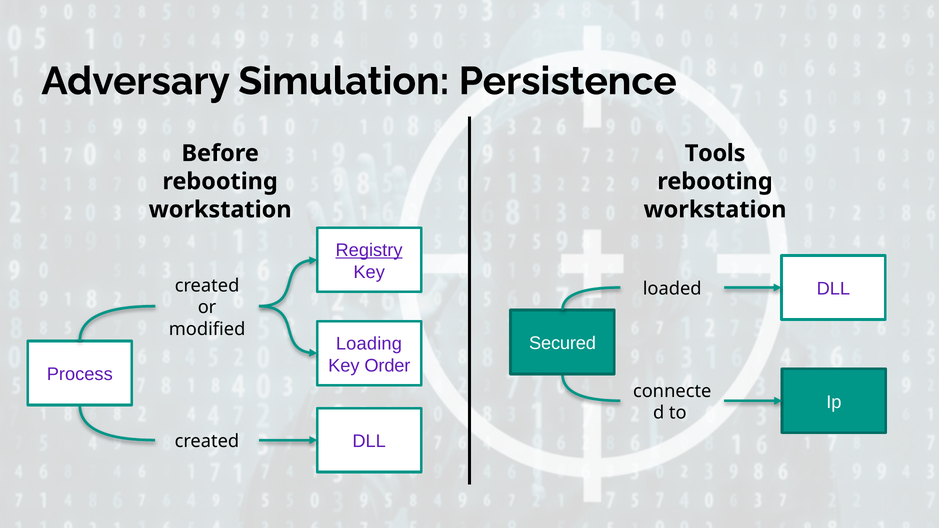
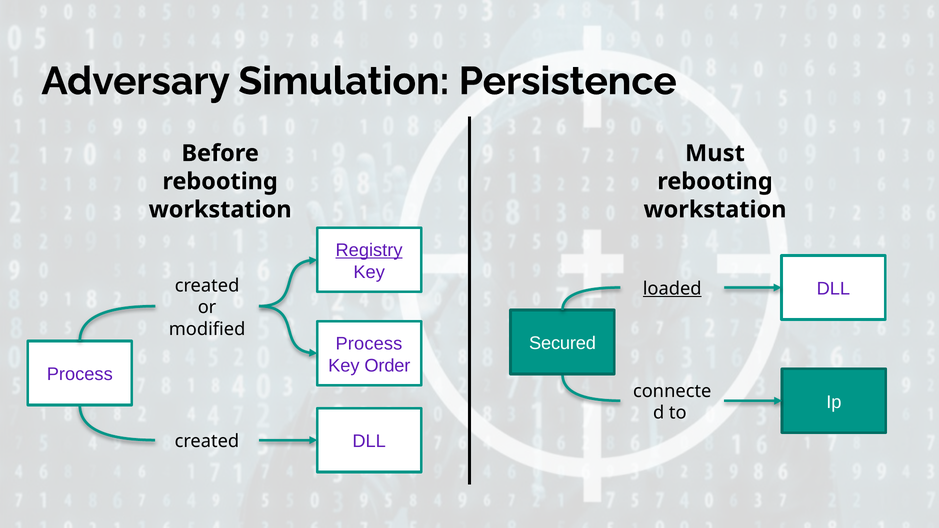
Tools: Tools -> Must
loaded underline: none -> present
Loading at (369, 344): Loading -> Process
